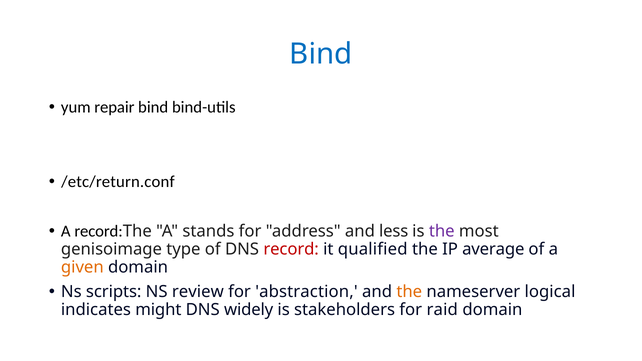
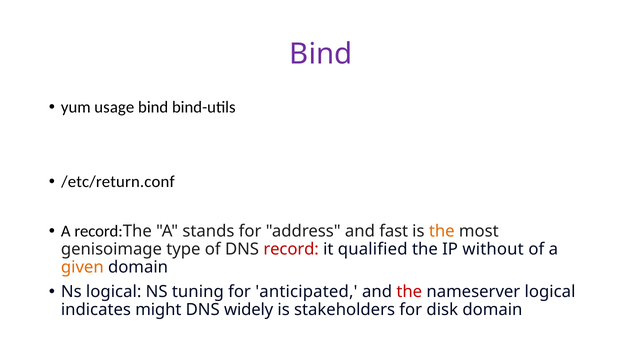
Bind at (321, 54) colour: blue -> purple
repair: repair -> usage
less: less -> fast
the at (442, 231) colour: purple -> orange
average: average -> without
Ns scripts: scripts -> logical
review: review -> tuning
abstraction: abstraction -> anticipated
the at (409, 292) colour: orange -> red
raid: raid -> disk
